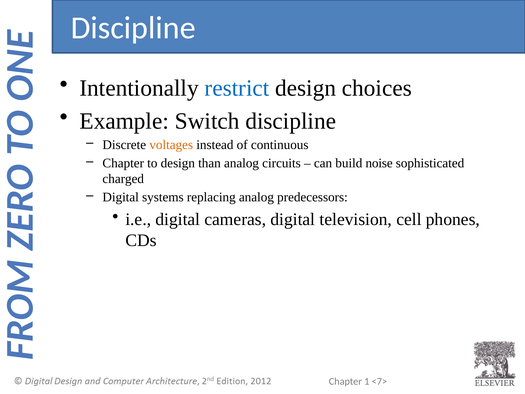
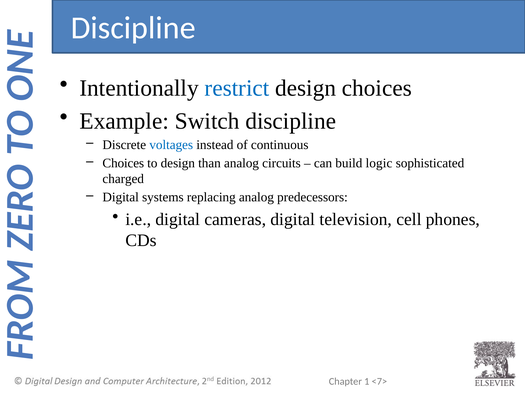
voltages colour: orange -> blue
Chapter at (123, 163): Chapter -> Choices
noise: noise -> logic
